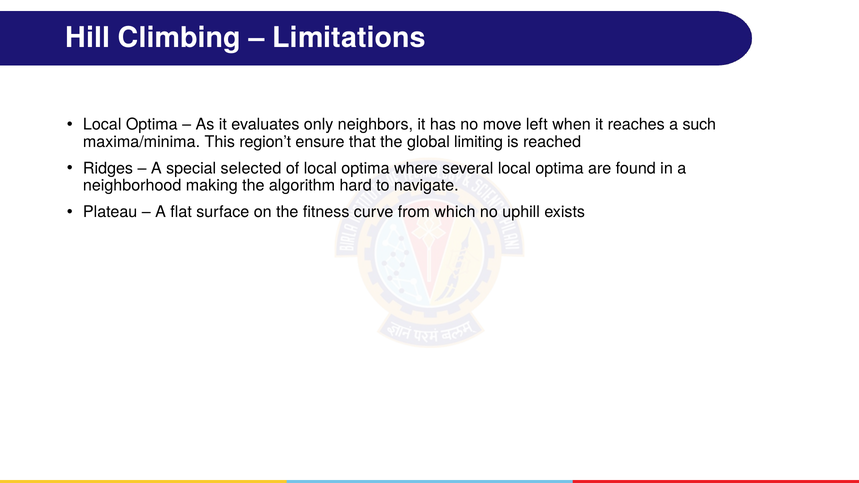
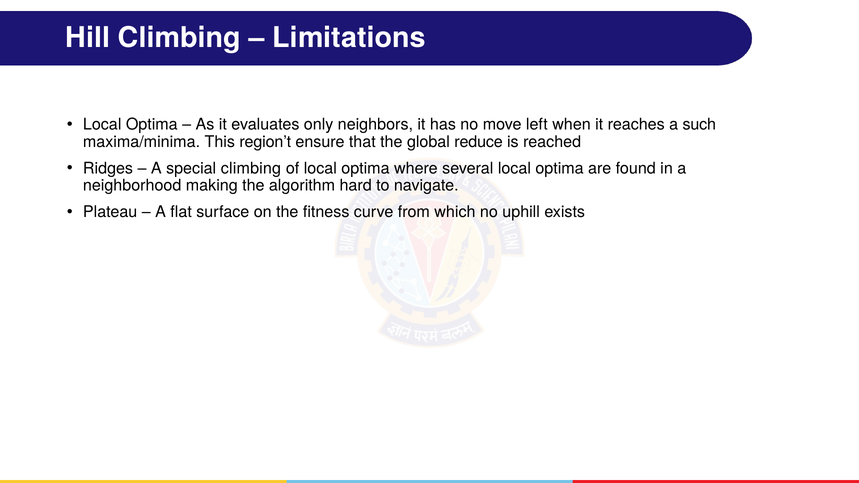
limiting: limiting -> reduce
special selected: selected -> climbing
